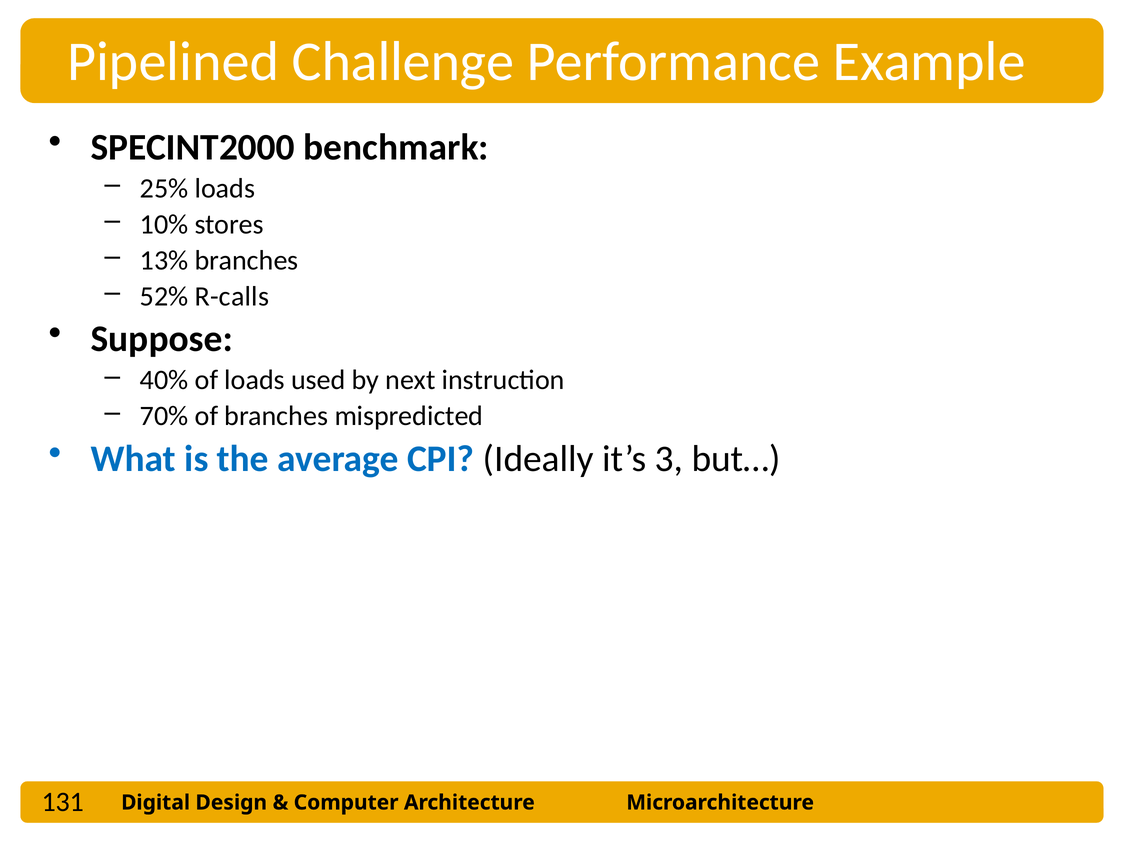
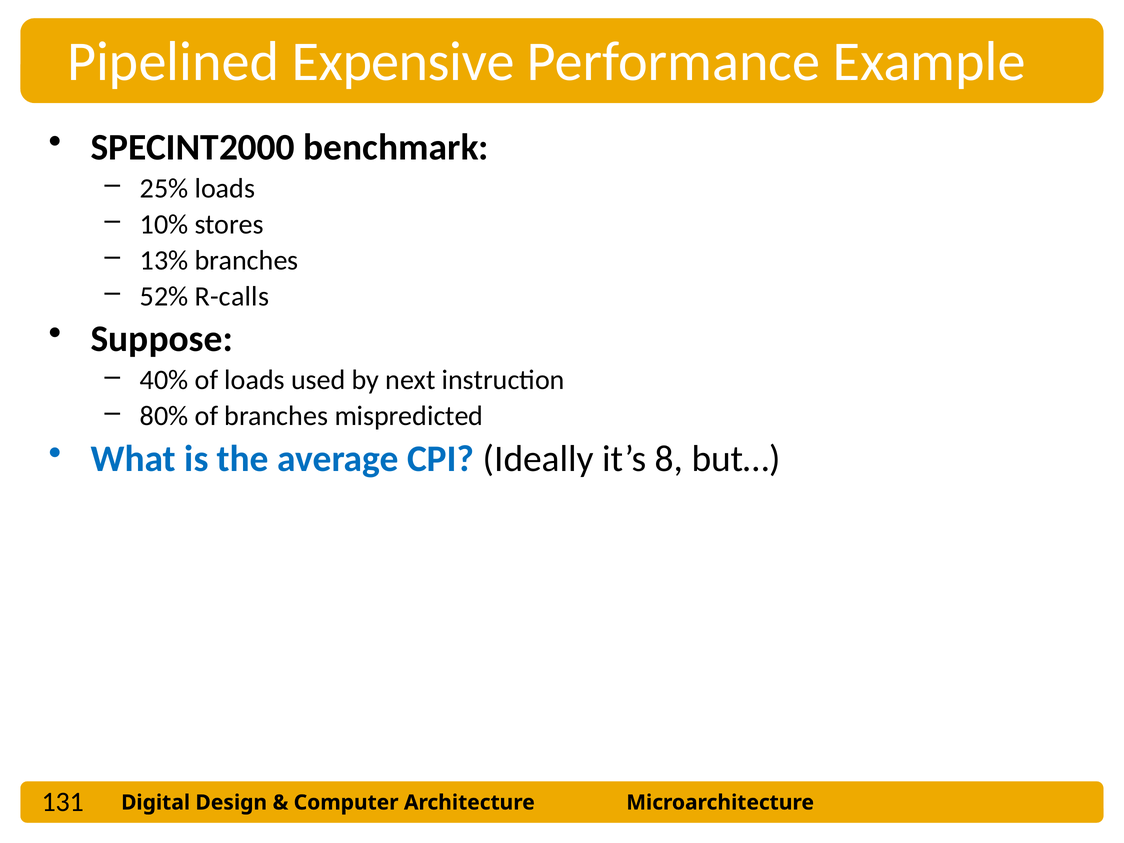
Challenge: Challenge -> Expensive
70%: 70% -> 80%
it’s 3: 3 -> 8
